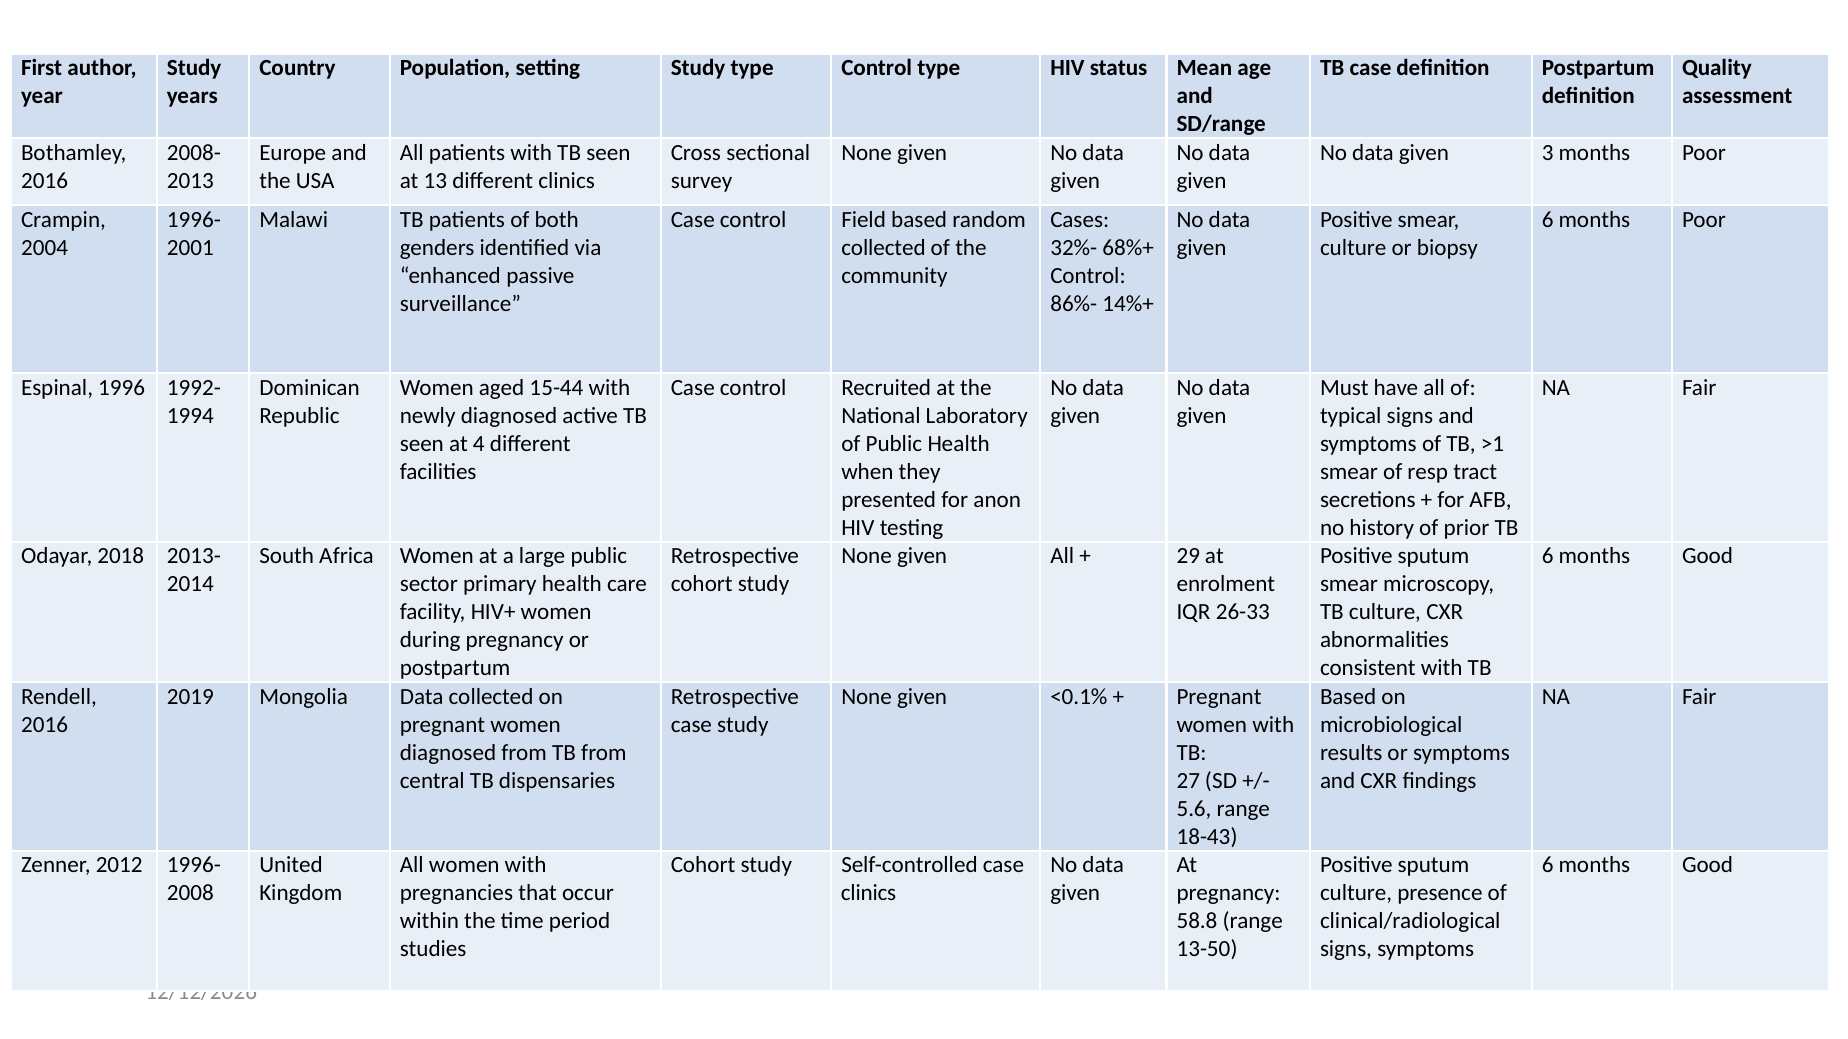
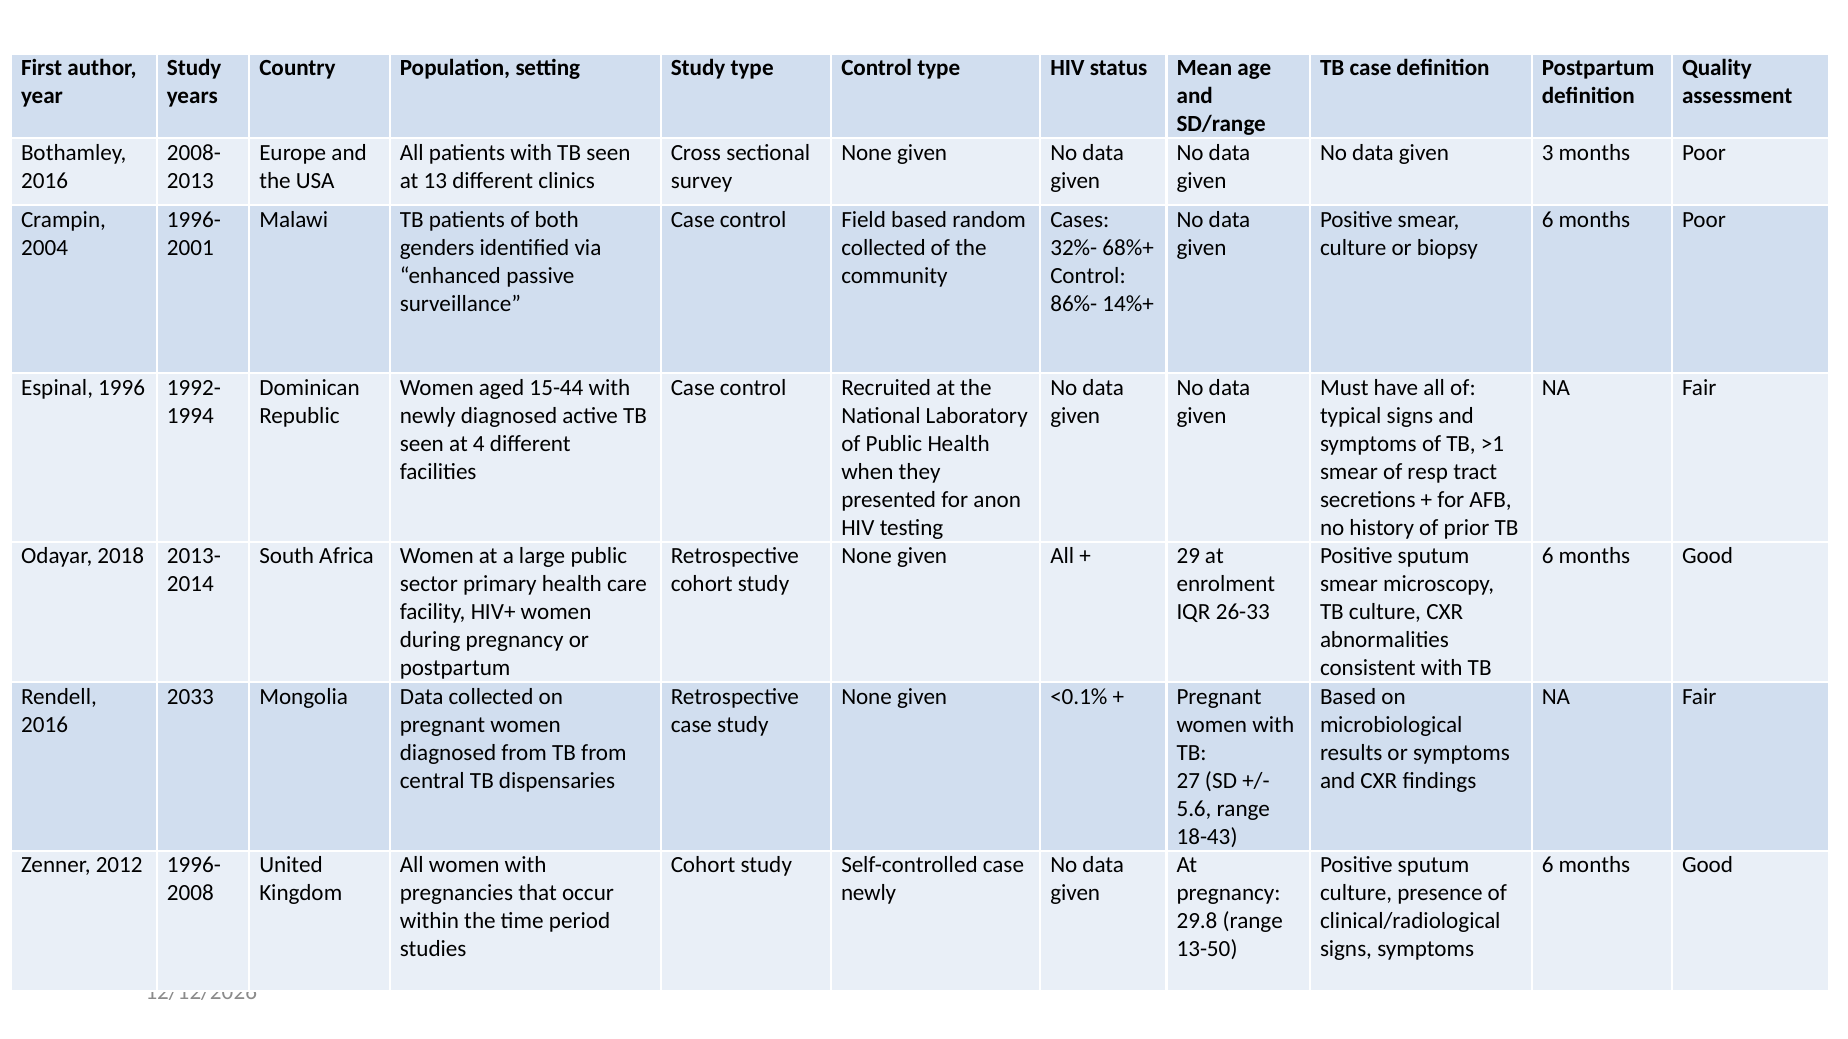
2019: 2019 -> 2033
clinics at (869, 894): clinics -> newly
58.8: 58.8 -> 29.8
